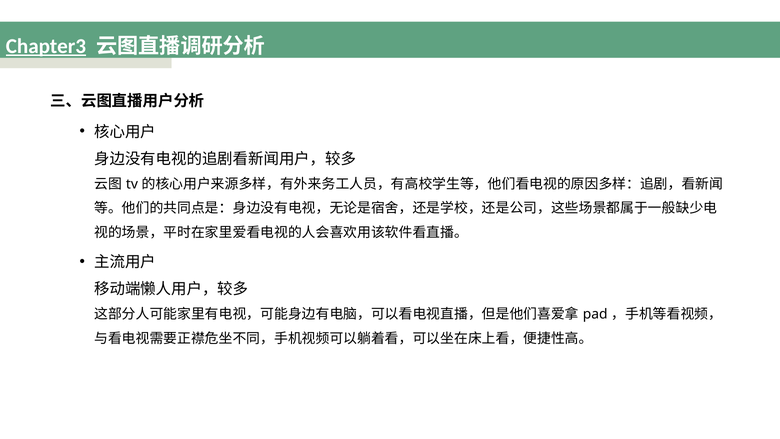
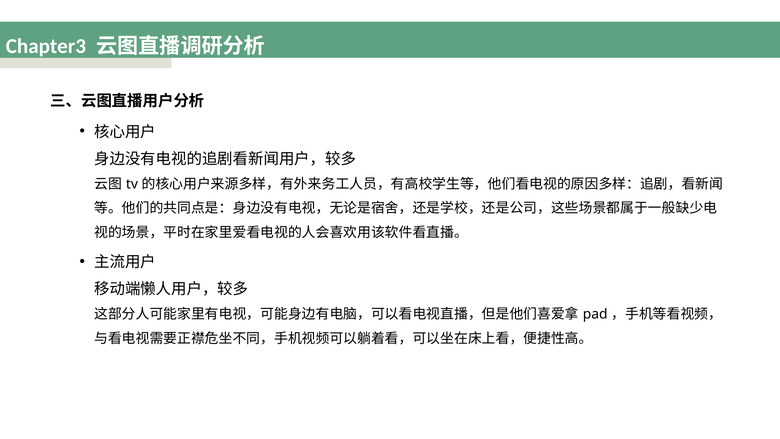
Chapter3 underline: present -> none
